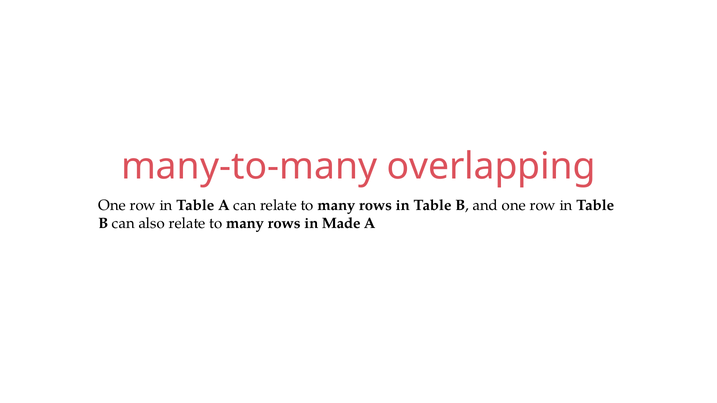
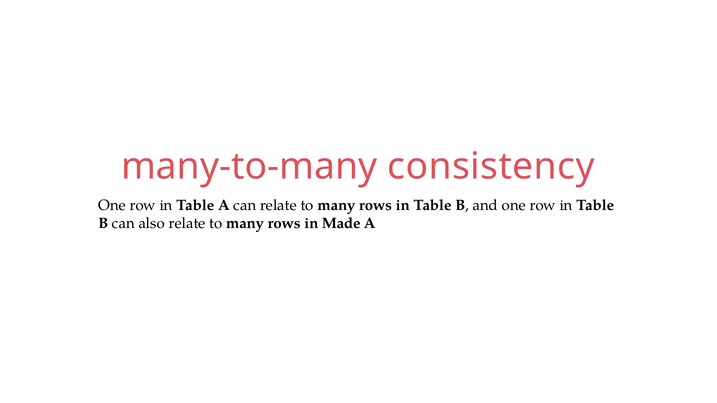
overlapping: overlapping -> consistency
